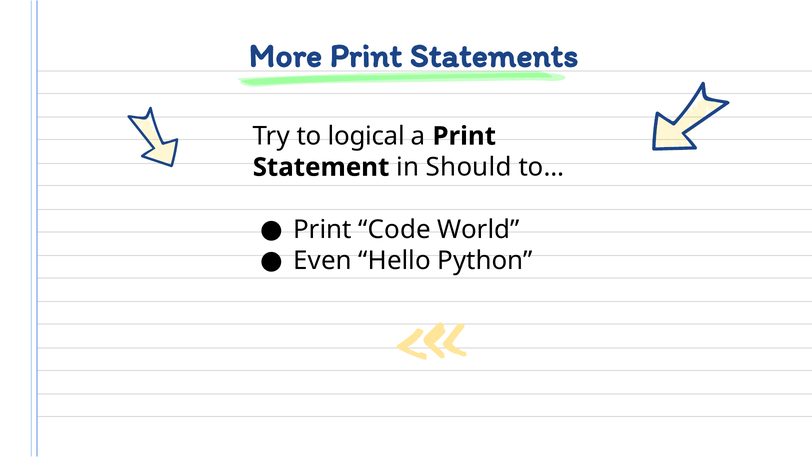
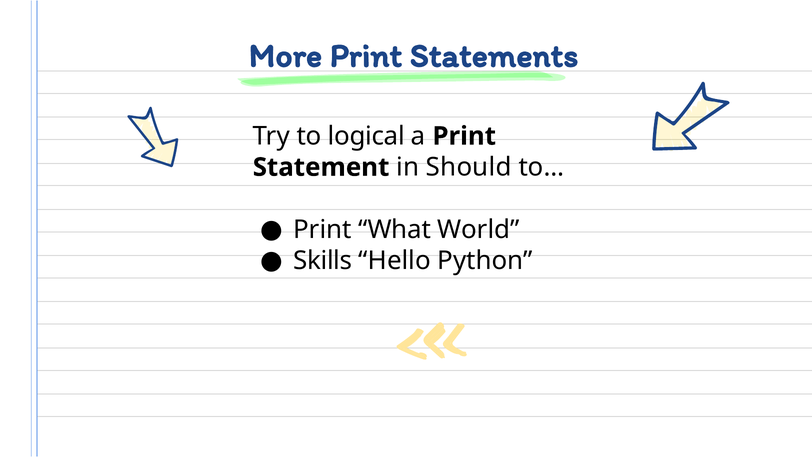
Code: Code -> What
Even: Even -> Skills
